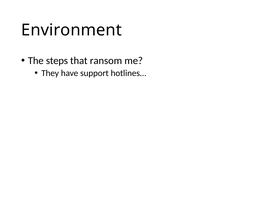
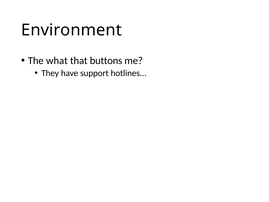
steps: steps -> what
ransom: ransom -> buttons
